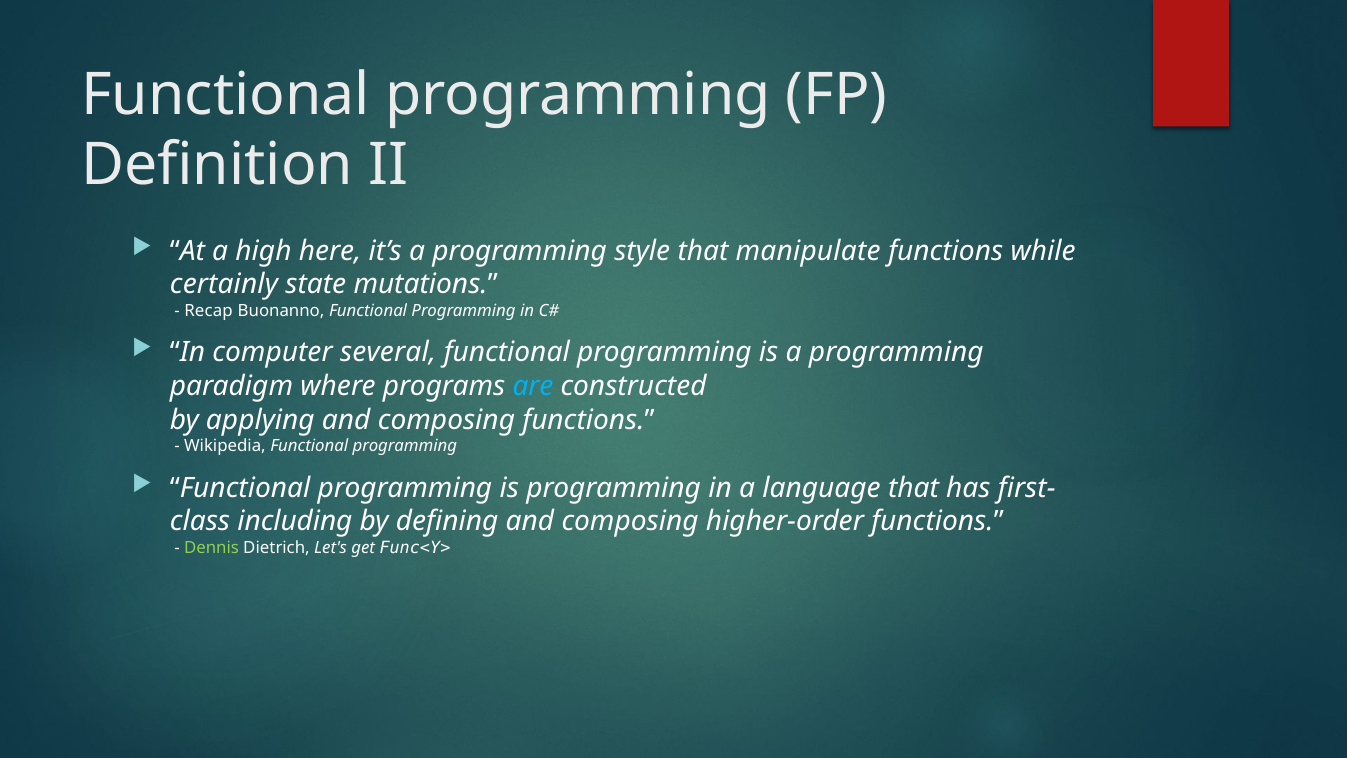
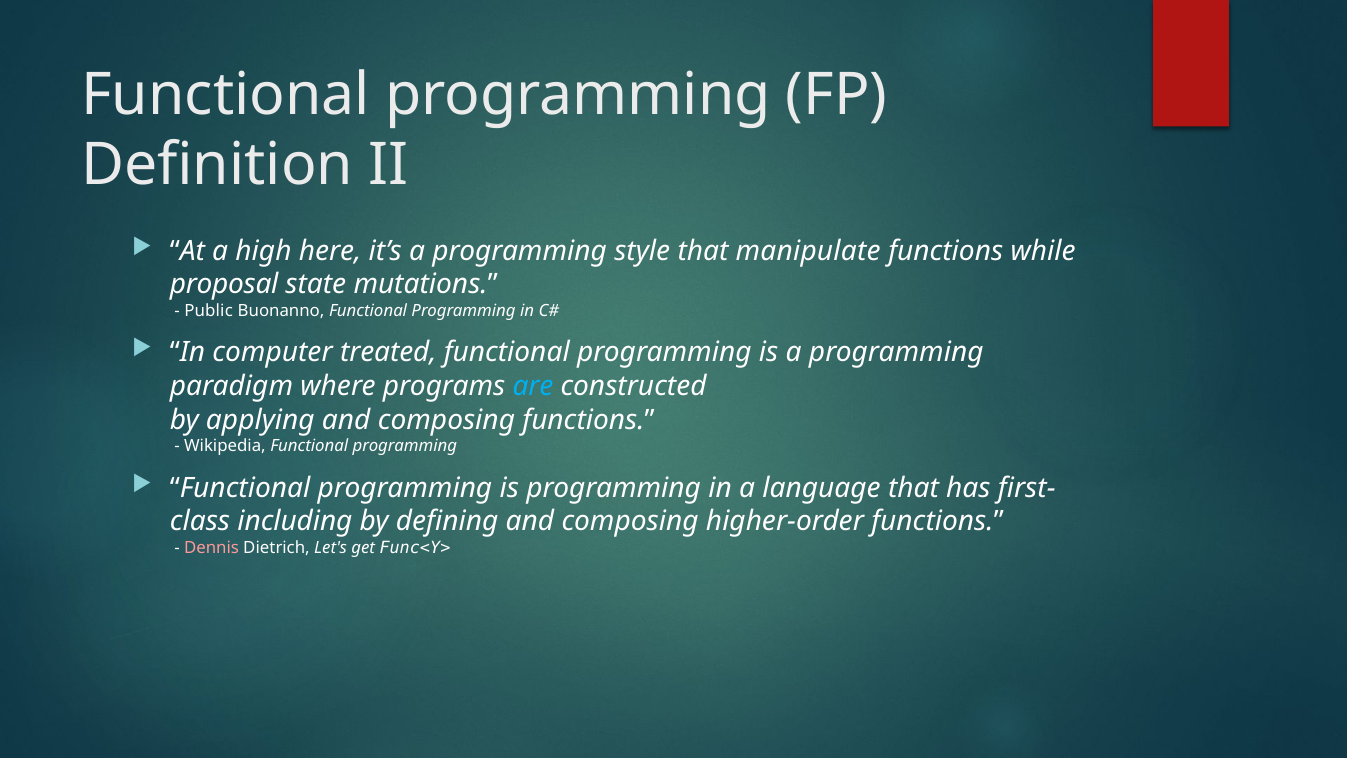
certainly: certainly -> proposal
Recap: Recap -> Public
several: several -> treated
Dennis colour: light green -> pink
